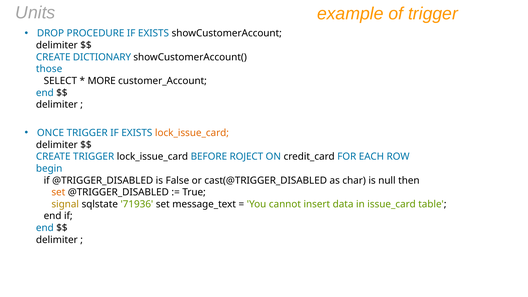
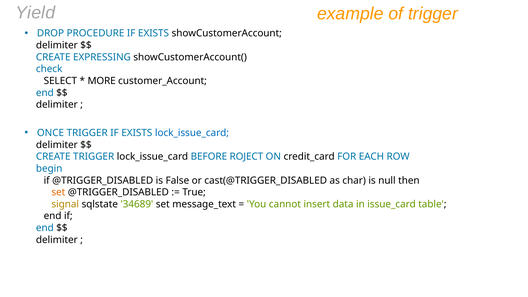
Units: Units -> Yield
DICTIONARY: DICTIONARY -> EXPRESSING
those: those -> check
lock_issue_card at (192, 133) colour: orange -> blue
71936: 71936 -> 34689
